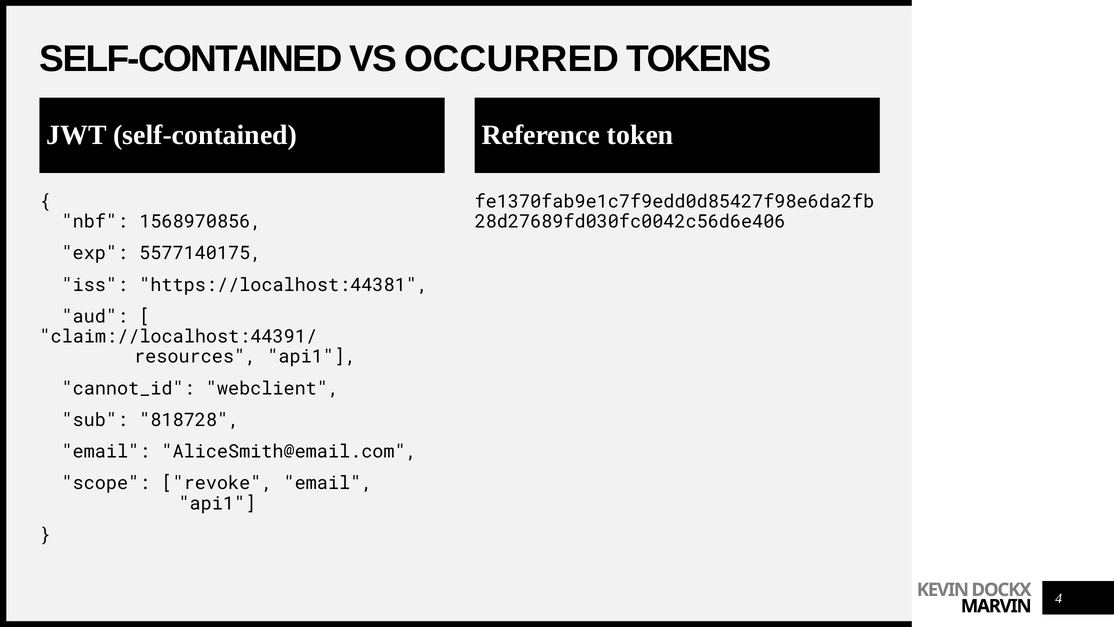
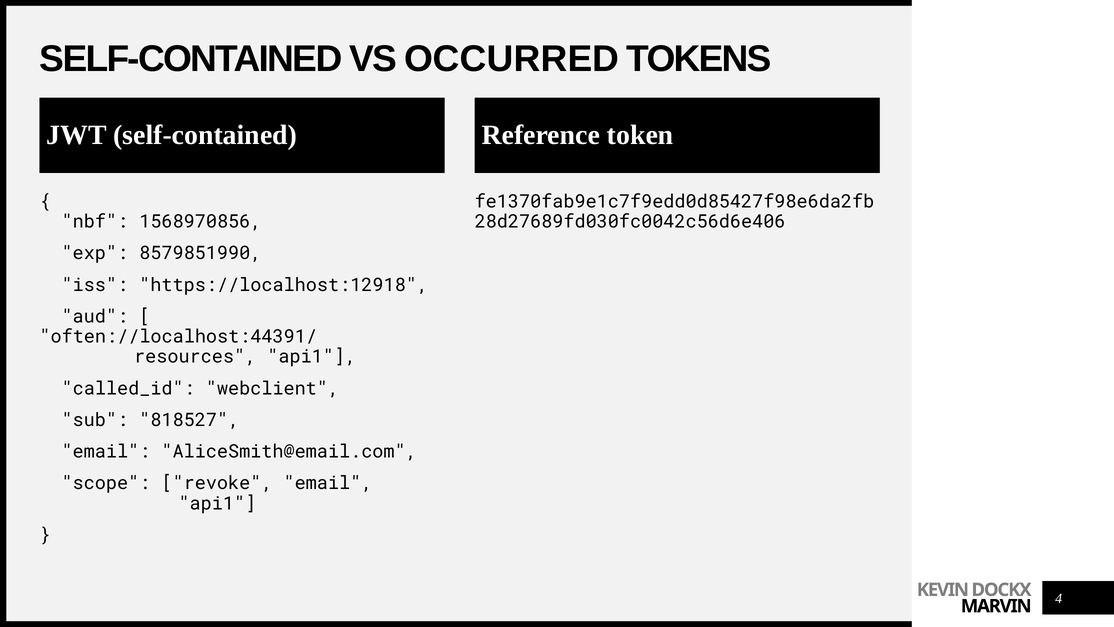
5577140175: 5577140175 -> 8579851990
https://localhost:44381: https://localhost:44381 -> https://localhost:12918
claim://localhost:44391/: claim://localhost:44391/ -> often://localhost:44391/
cannot_id: cannot_id -> called_id
818728: 818728 -> 818527
